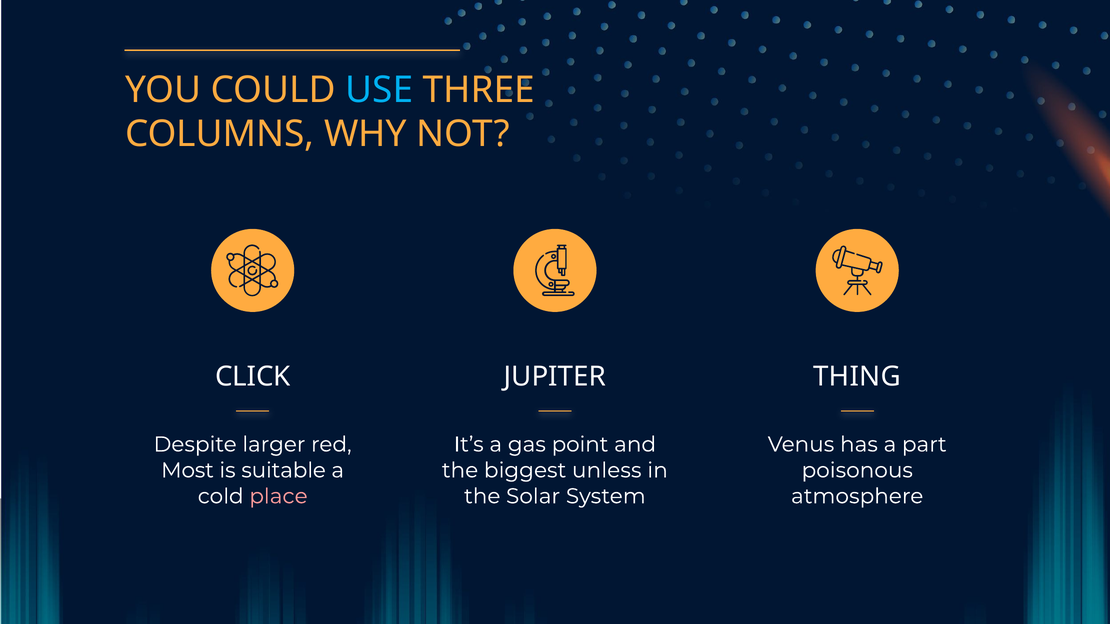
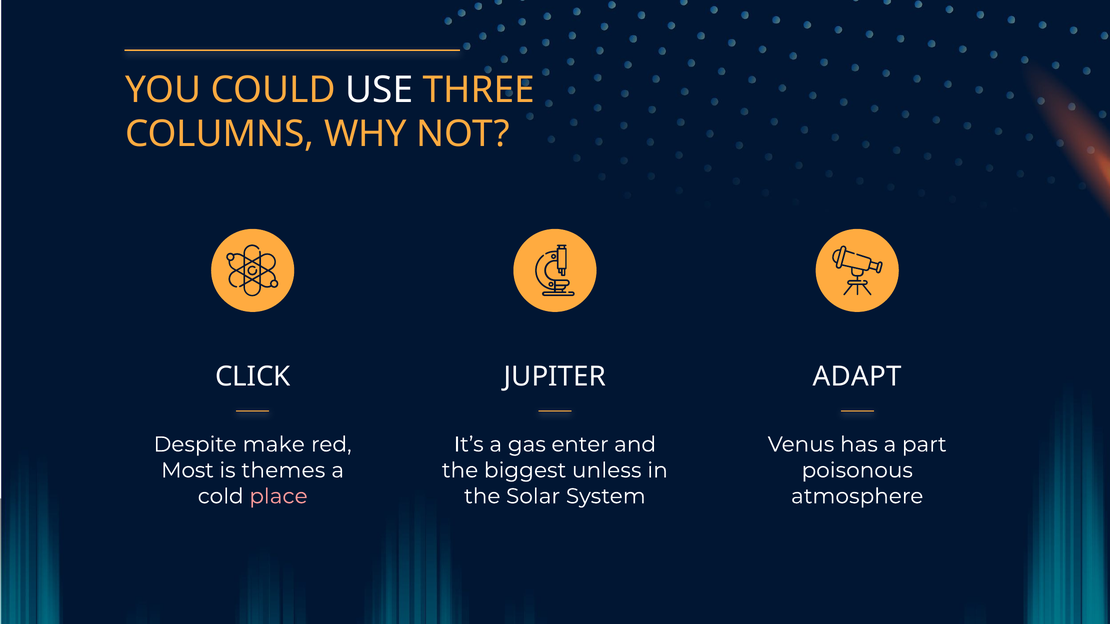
USE colour: light blue -> white
THING: THING -> ADAPT
larger: larger -> make
point: point -> enter
suitable: suitable -> themes
